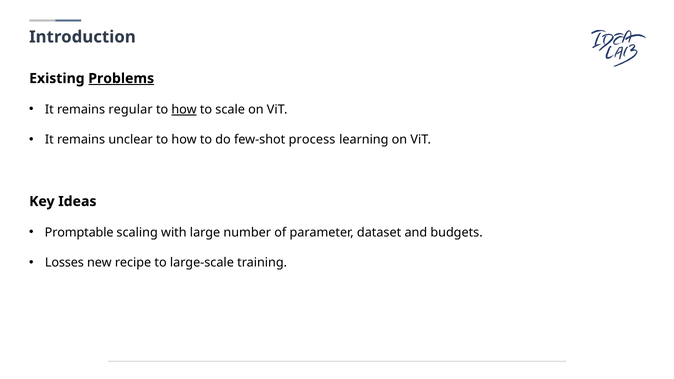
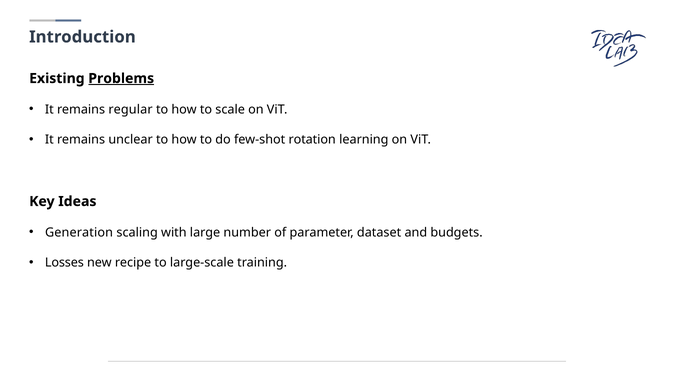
how at (184, 110) underline: present -> none
process: process -> rotation
Promptable: Promptable -> Generation
